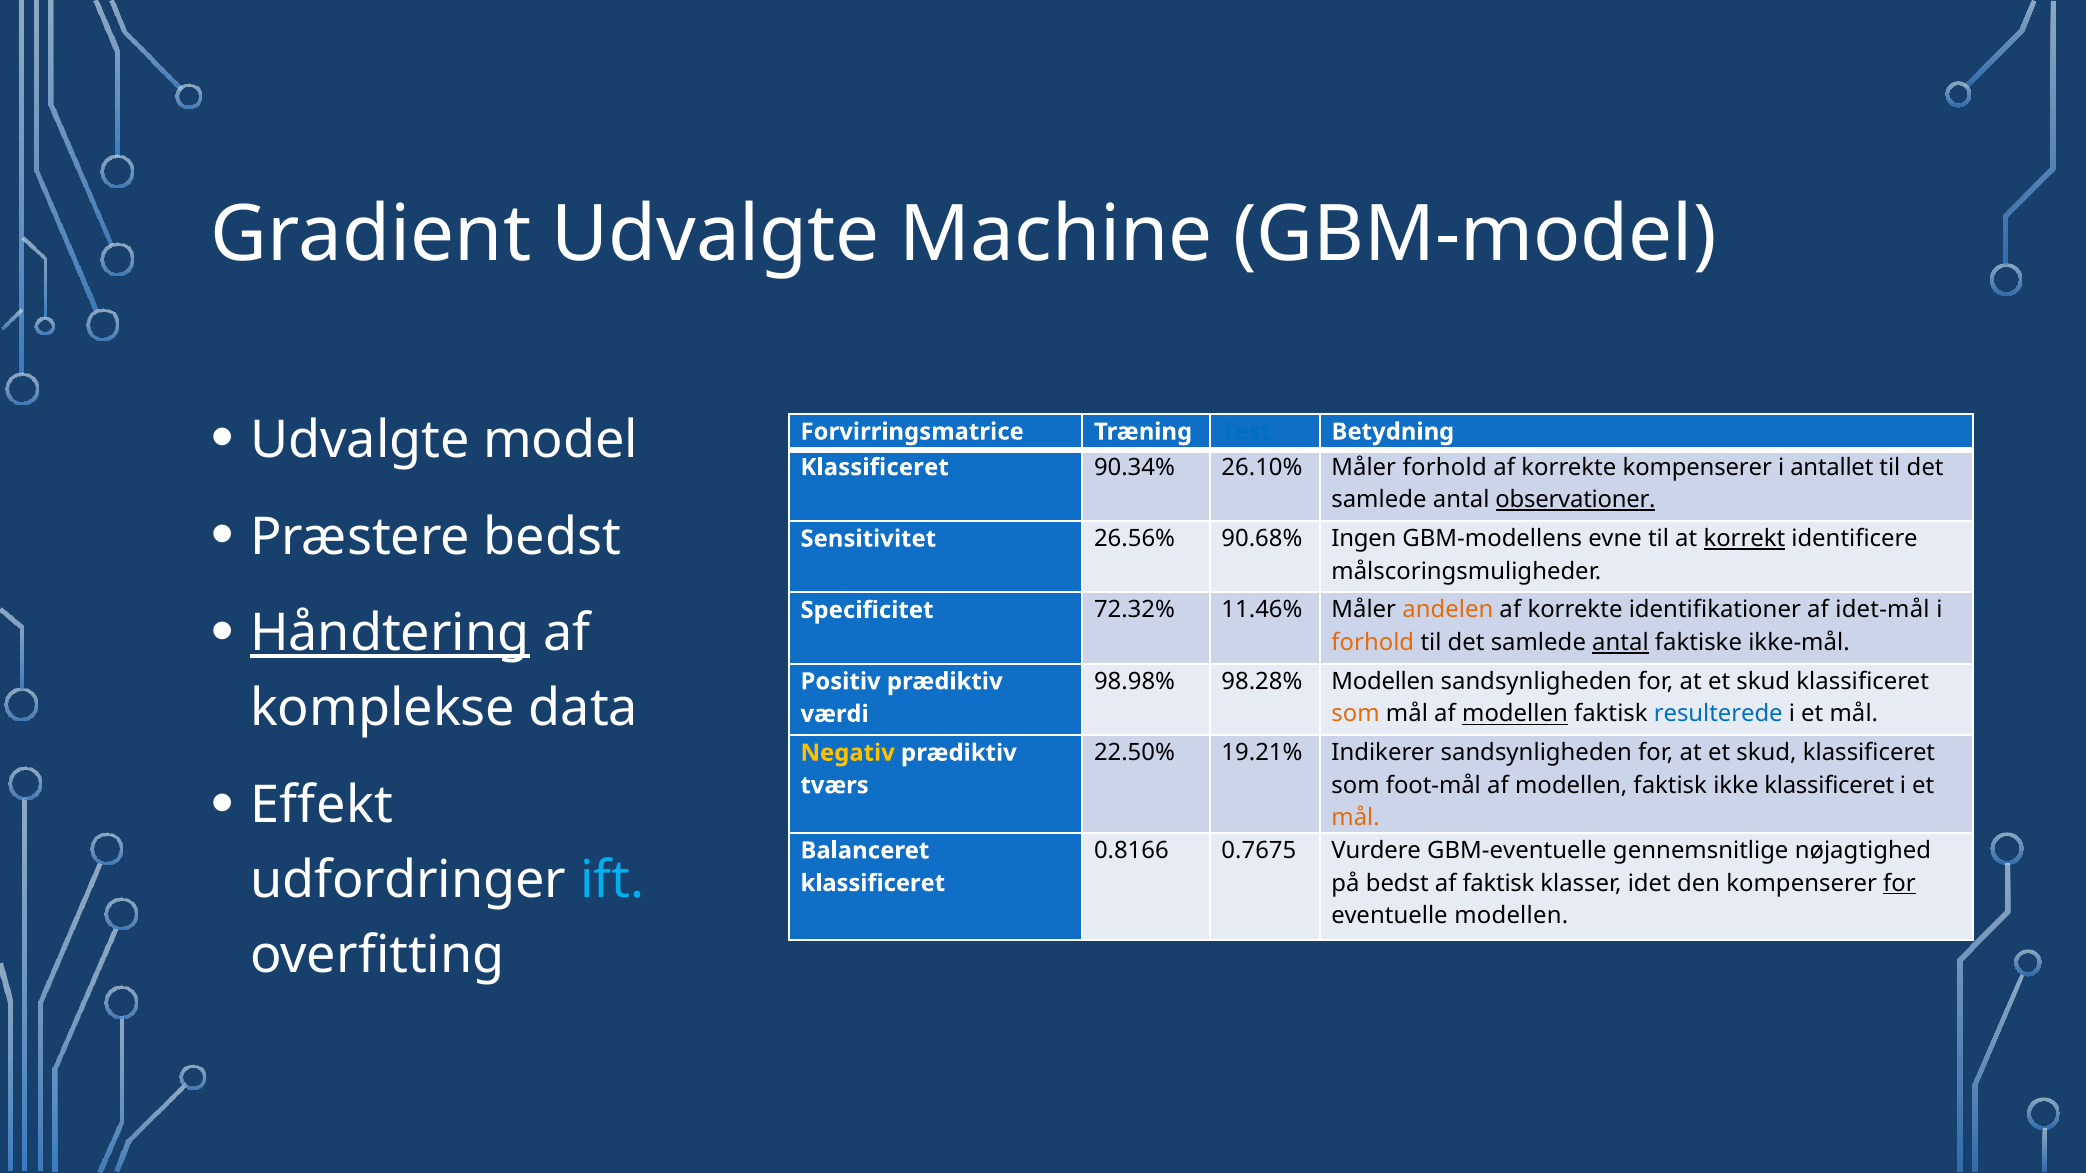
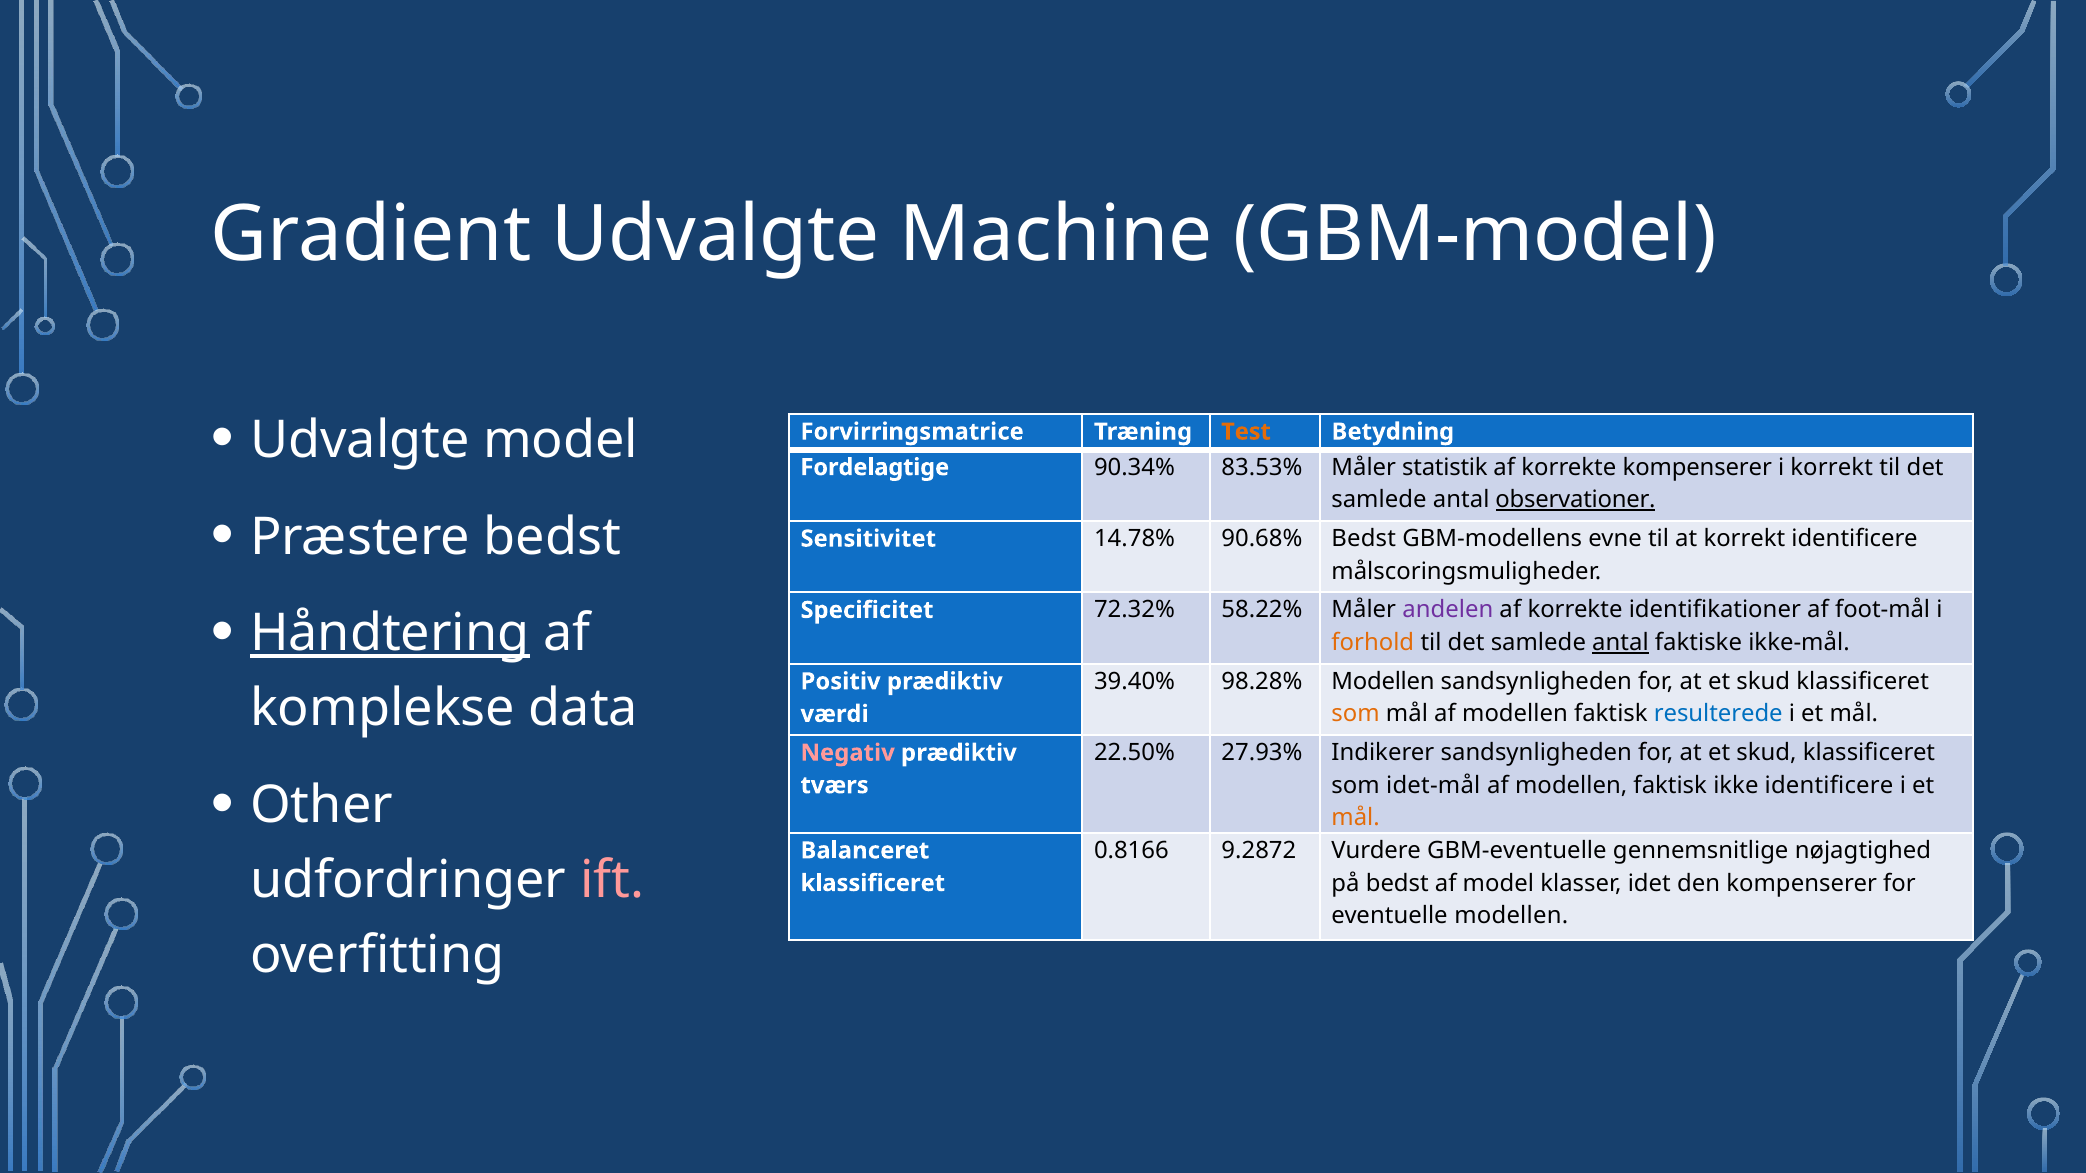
Test colour: blue -> orange
Klassificeret at (875, 467): Klassificeret -> Fordelagtige
26.10%: 26.10% -> 83.53%
Måler forhold: forhold -> statistik
i antallet: antallet -> korrekt
26.56%: 26.56% -> 14.78%
90.68% Ingen: Ingen -> Bedst
korrekt at (1744, 539) underline: present -> none
11.46%: 11.46% -> 58.22%
andelen colour: orange -> purple
idet-mål: idet-mål -> foot-mål
98.98%: 98.98% -> 39.40%
modellen at (1515, 714) underline: present -> none
19.21%: 19.21% -> 27.93%
Negativ colour: yellow -> pink
Effekt: Effekt -> Other
foot-mål: foot-mål -> idet-mål
ikke klassificeret: klassificeret -> identificere
0.7675: 0.7675 -> 9.2872
ift colour: light blue -> pink
af faktisk: faktisk -> model
for at (1899, 883) underline: present -> none
